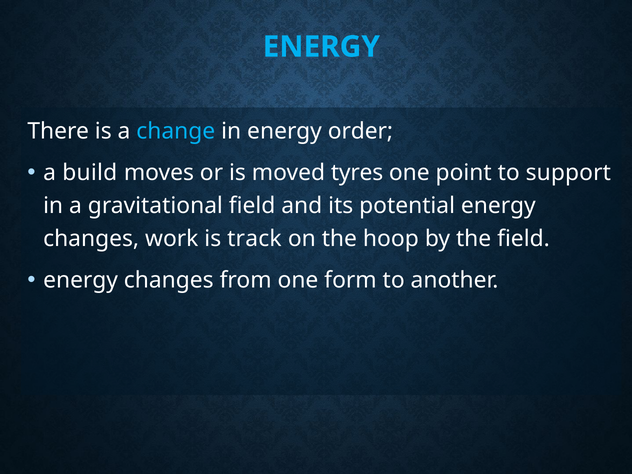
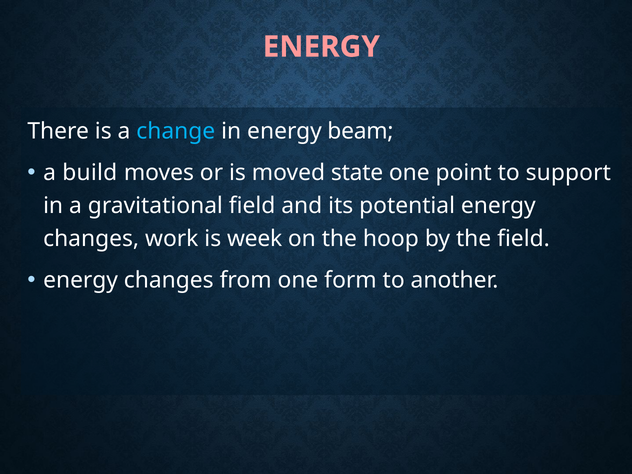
ENERGY at (321, 47) colour: light blue -> pink
order: order -> beam
tyres: tyres -> state
track: track -> week
